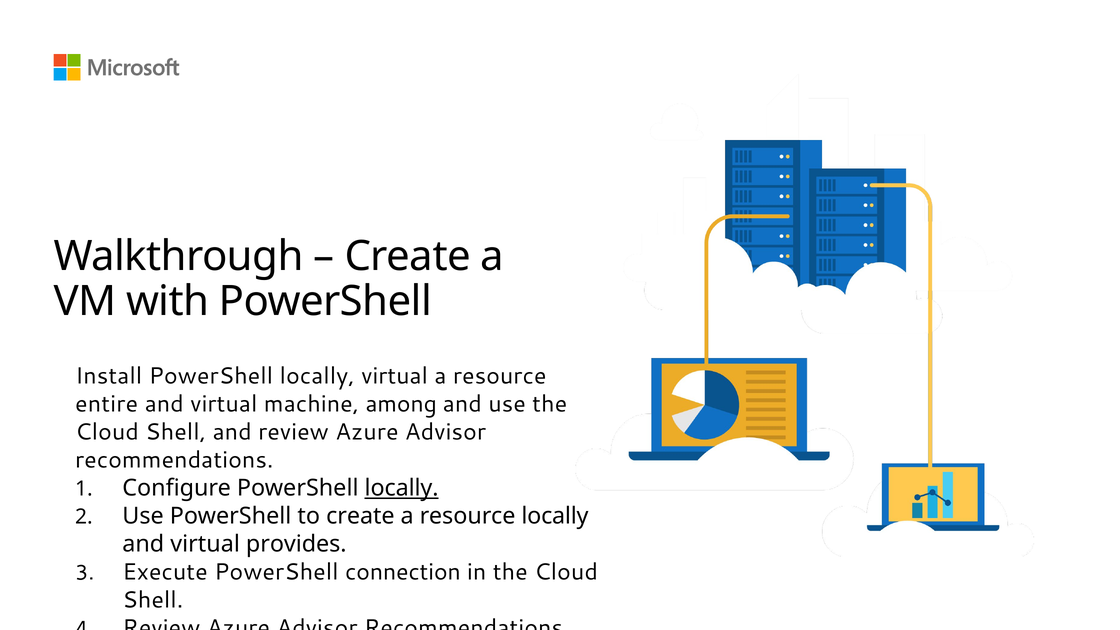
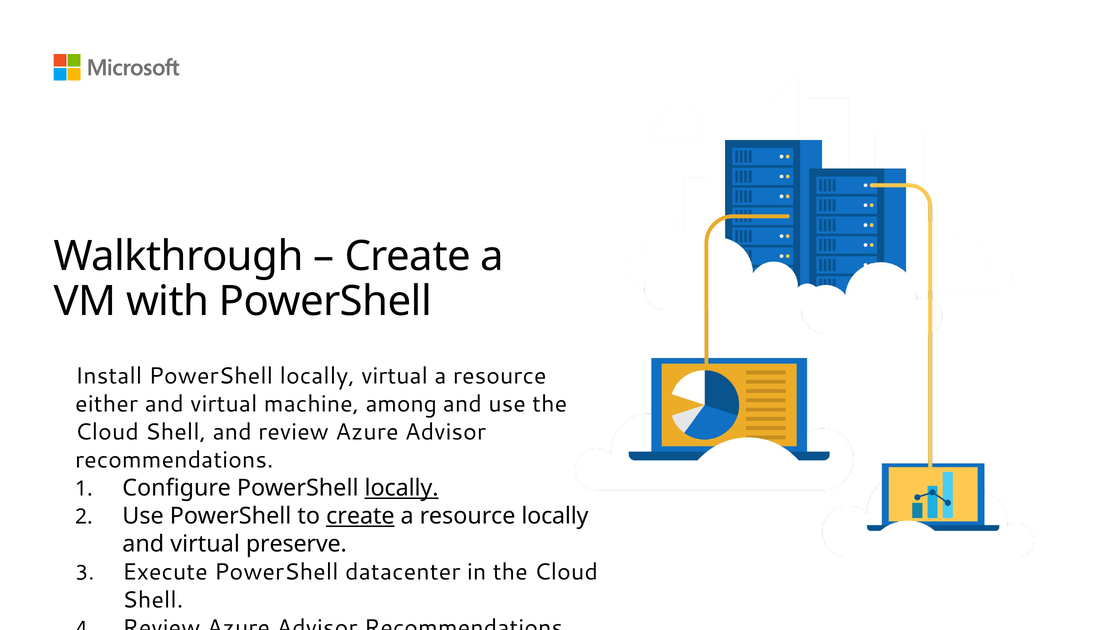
entire: entire -> either
create at (360, 516) underline: none -> present
provides: provides -> preserve
connection: connection -> datacenter
